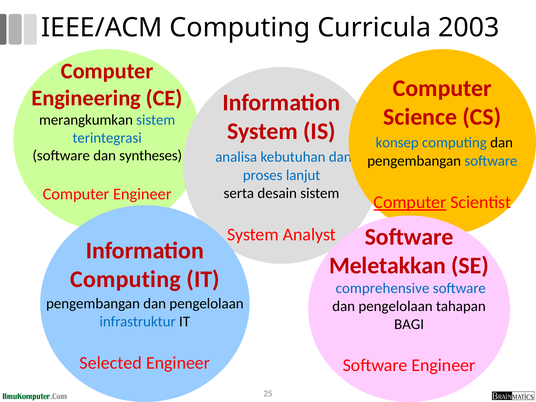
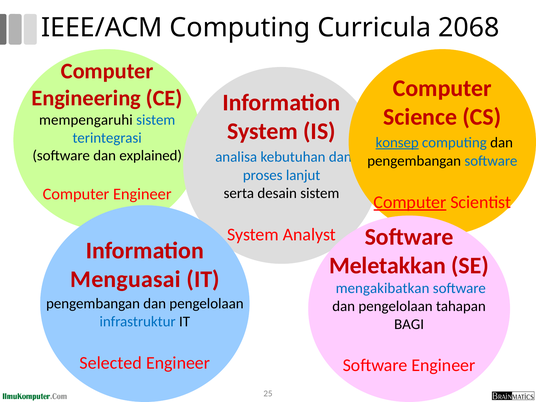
2003: 2003 -> 2068
merangkumkan: merangkumkan -> mempengaruhi
konsep underline: none -> present
syntheses: syntheses -> explained
Computing at (125, 279): Computing -> Menguasai
comprehensive: comprehensive -> mengakibatkan
